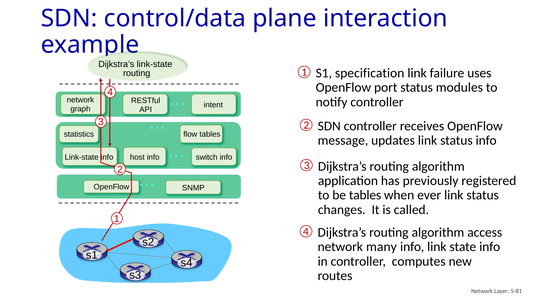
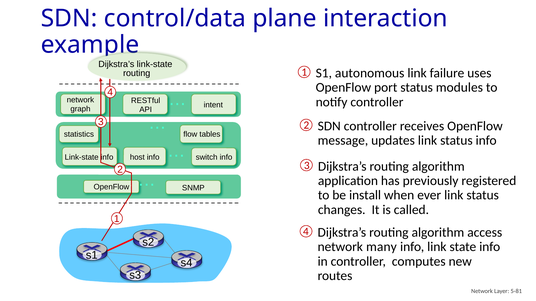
specification: specification -> autonomous
be tables: tables -> install
